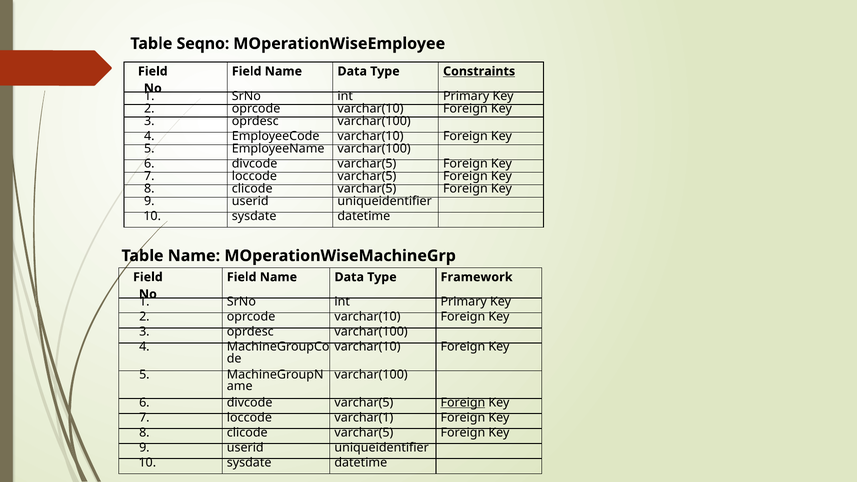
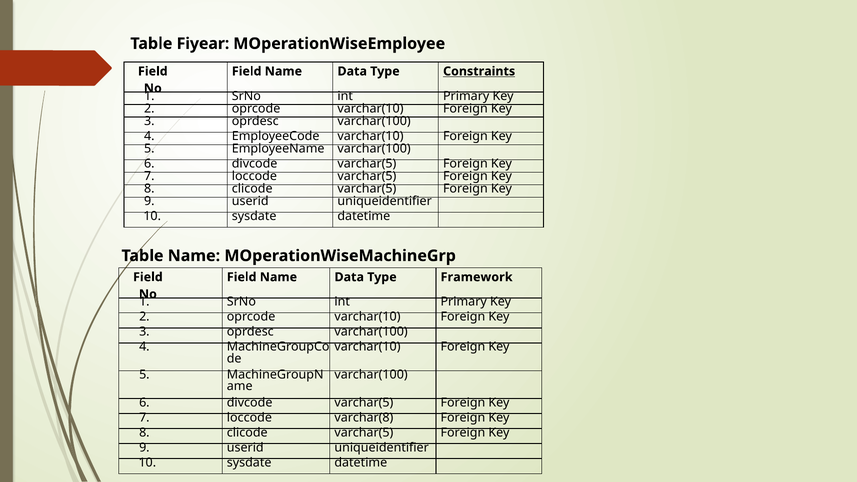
Seqno: Seqno -> Fiyear
Foreign at (463, 402) underline: present -> none
varchar(1: varchar(1 -> varchar(8
